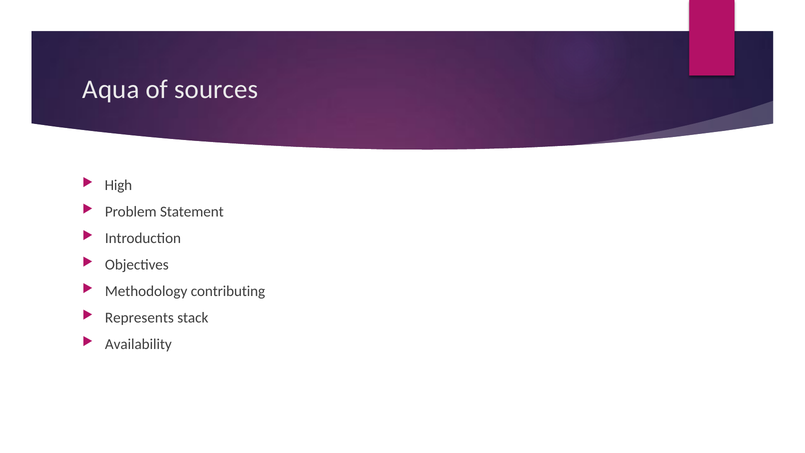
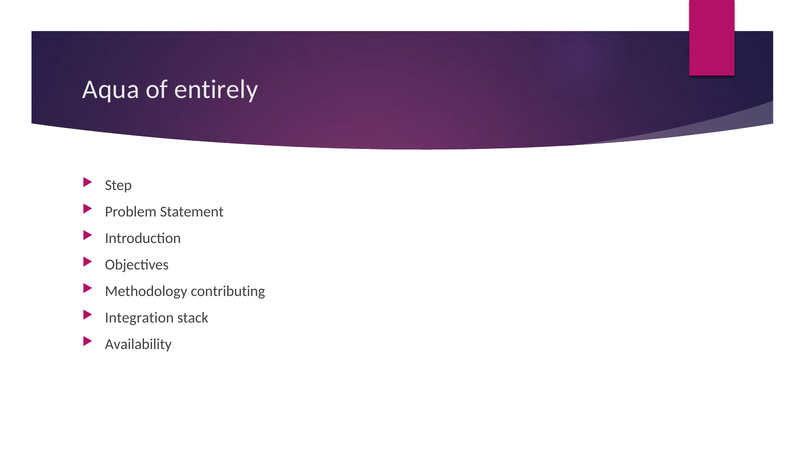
sources: sources -> entirely
High: High -> Step
Represents: Represents -> Integration
